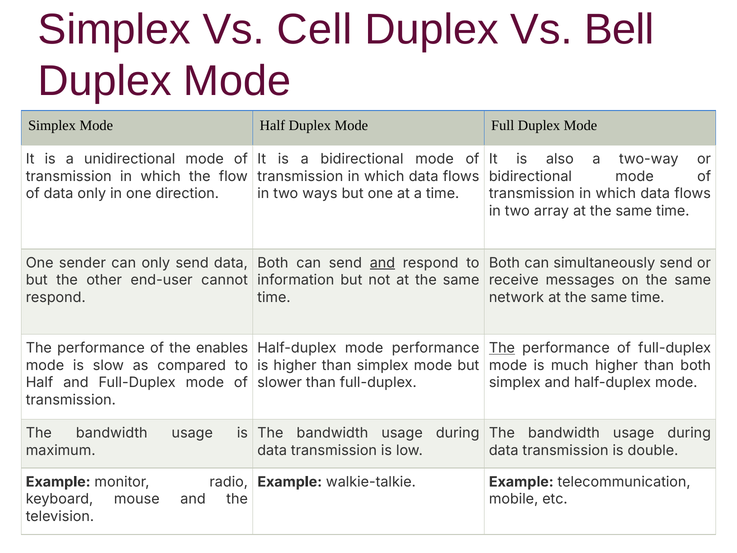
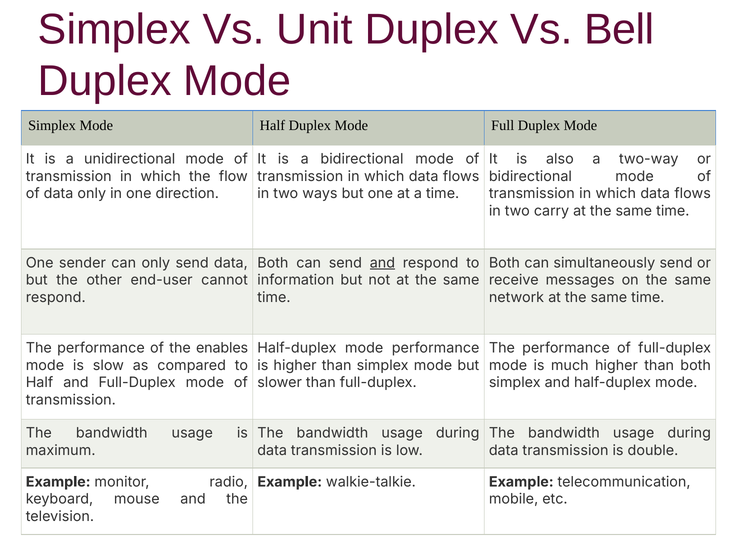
Cell: Cell -> Unit
array: array -> carry
The at (502, 348) underline: present -> none
